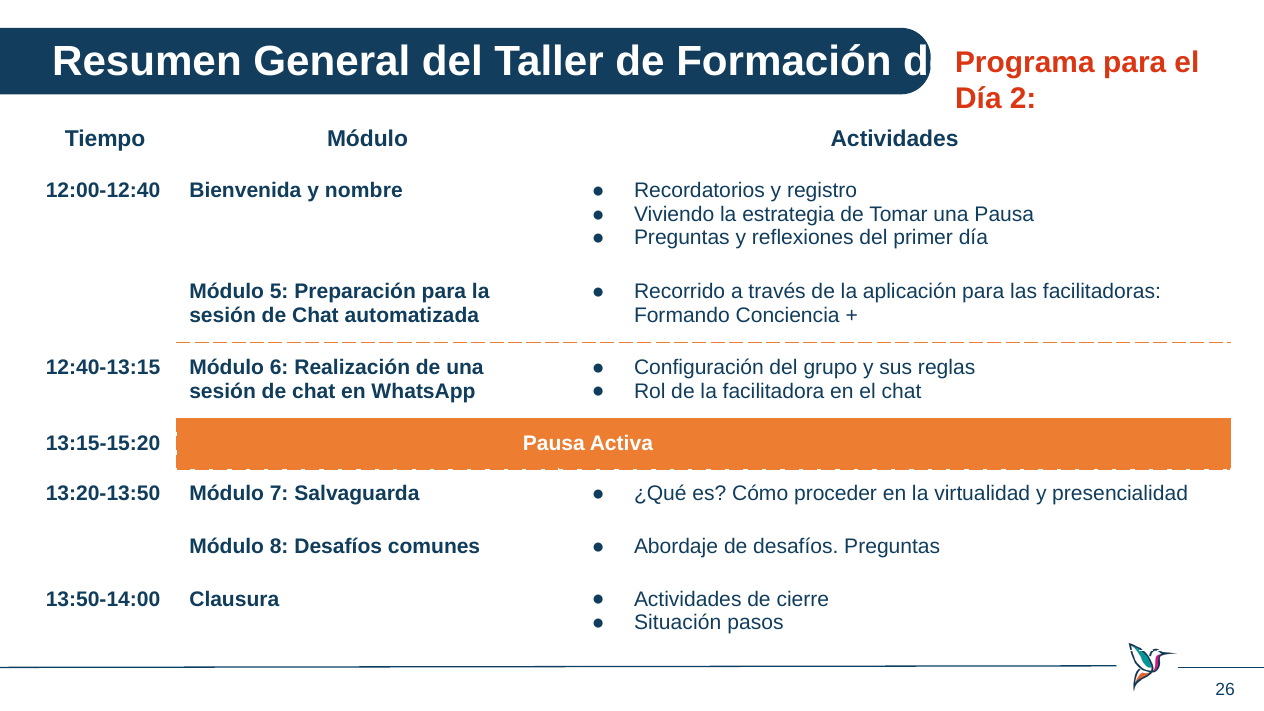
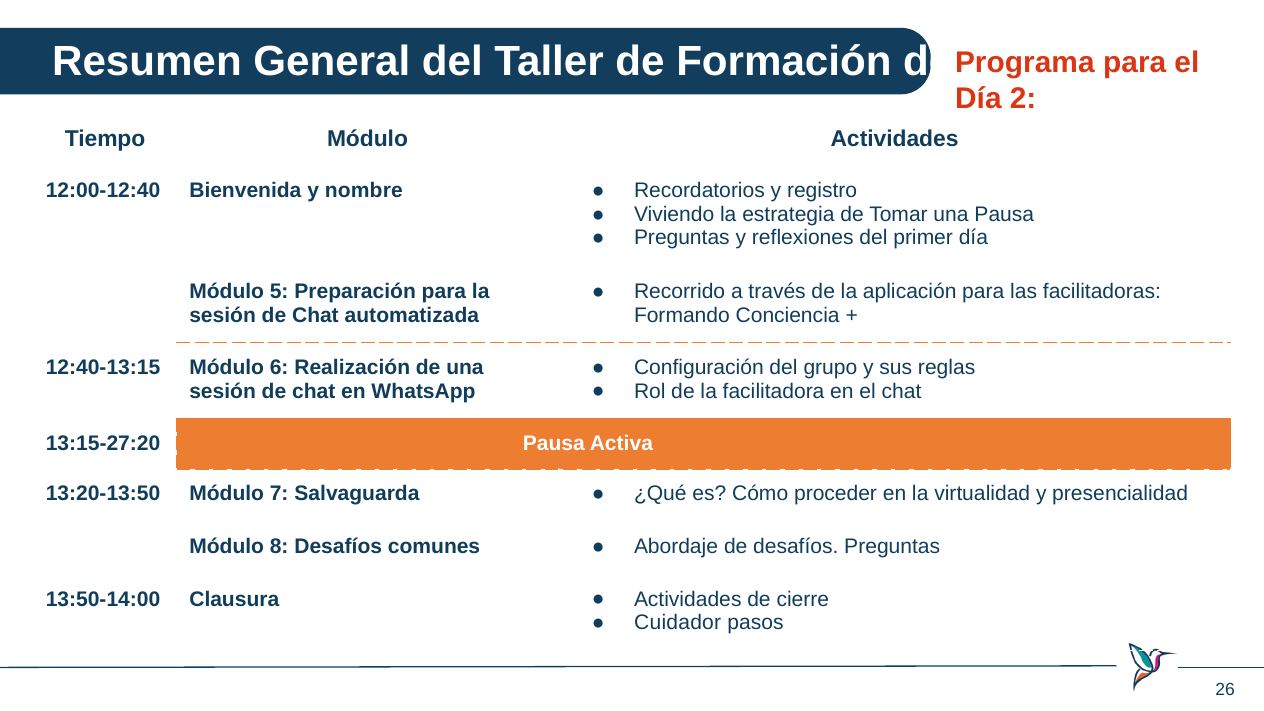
13:15-15:20: 13:15-15:20 -> 13:15-27:20
Situación: Situación -> Cuidador
